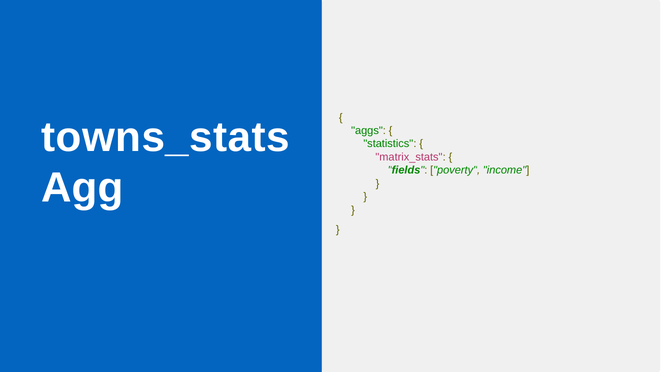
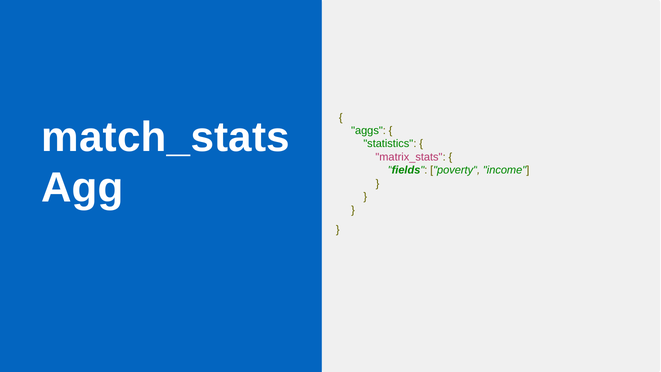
towns_stats: towns_stats -> match_stats
